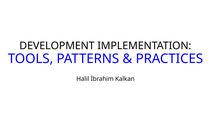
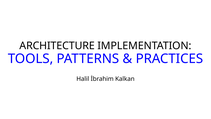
DEVELOPMENT: DEVELOPMENT -> ARCHITECTURE
